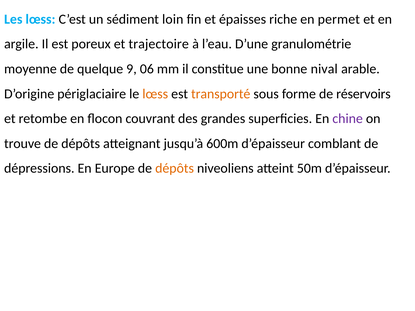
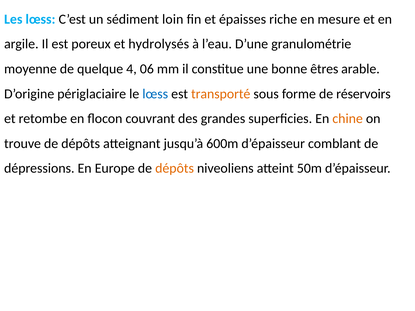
permet: permet -> mesure
trajectoire: trajectoire -> hydrolysés
9: 9 -> 4
nival: nival -> êtres
lœss at (155, 94) colour: orange -> blue
chine colour: purple -> orange
